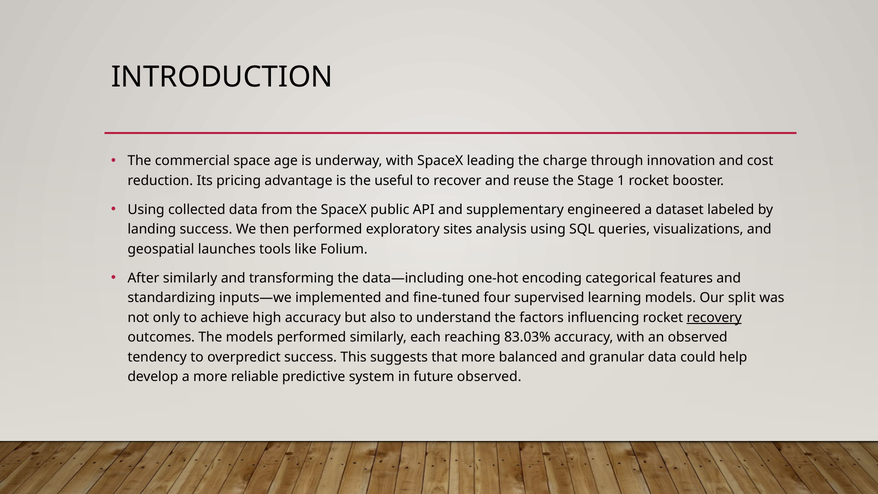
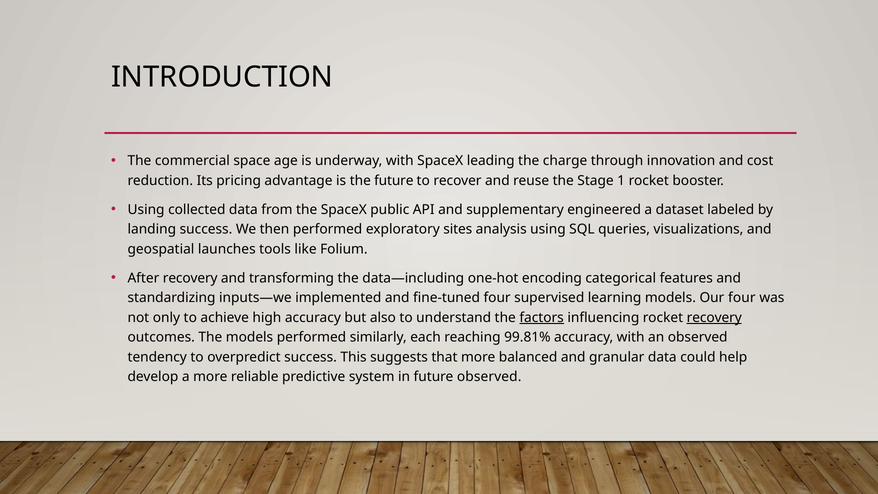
the useful: useful -> future
After similarly: similarly -> recovery
Our split: split -> four
factors underline: none -> present
83.03%: 83.03% -> 99.81%
